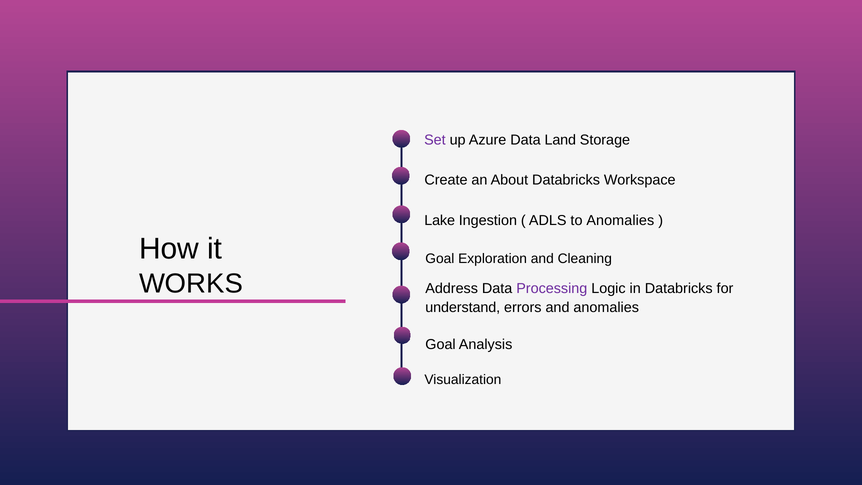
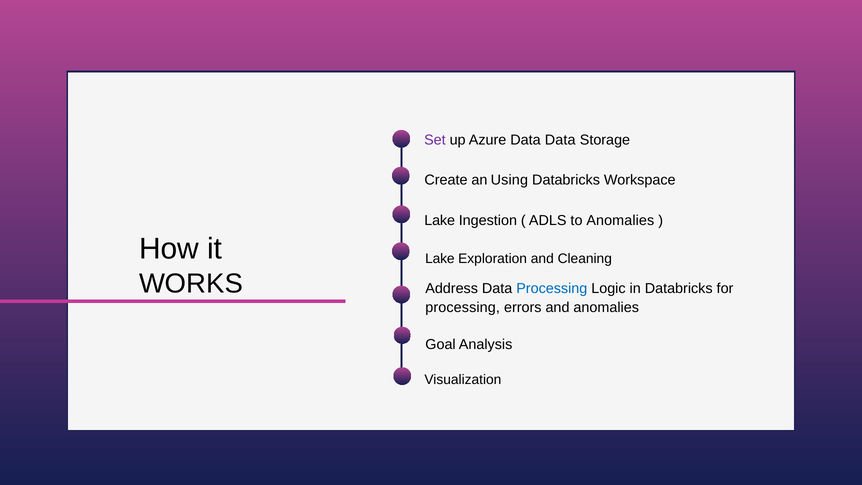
Data Land: Land -> Data
About: About -> Using
Goal at (440, 259): Goal -> Lake
Processing at (552, 289) colour: purple -> blue
understand at (463, 308): understand -> processing
